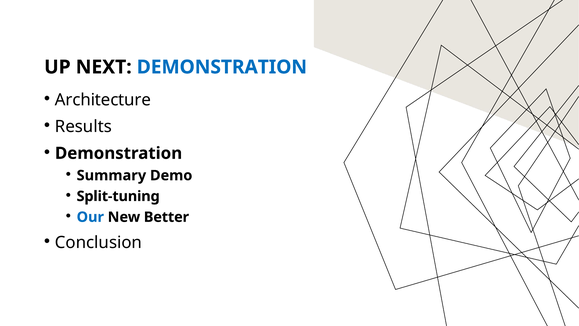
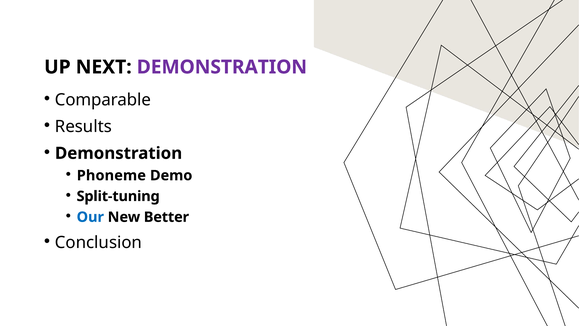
DEMONSTRATION at (222, 67) colour: blue -> purple
Architecture: Architecture -> Comparable
Summary: Summary -> Phoneme
